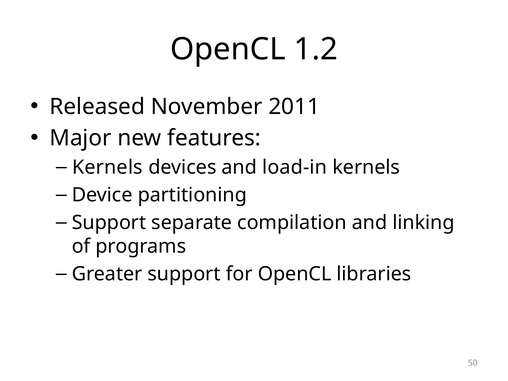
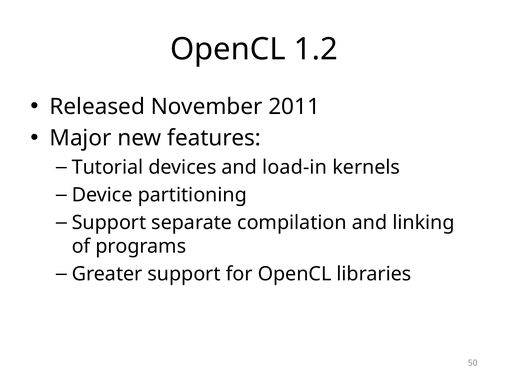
Kernels at (107, 167): Kernels -> Tutorial
